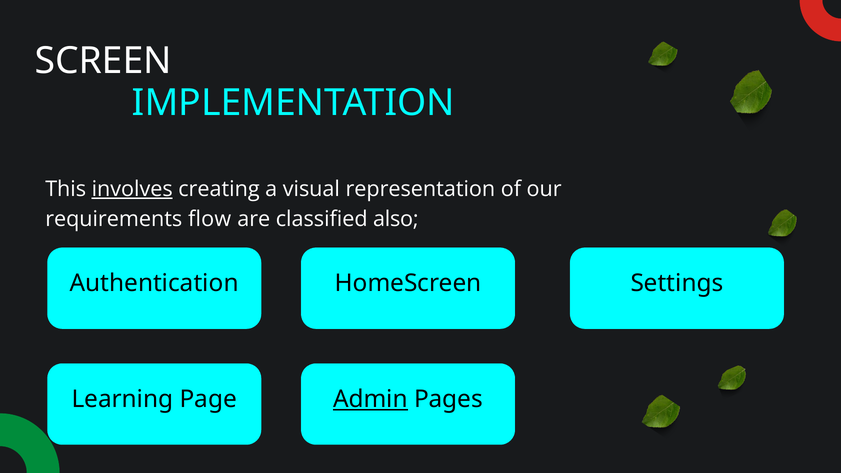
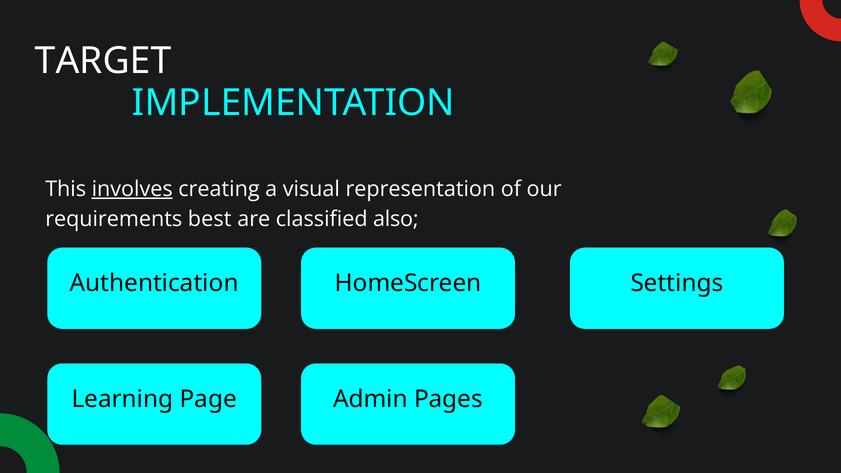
SCREEN: SCREEN -> TARGET
flow: flow -> best
Admin underline: present -> none
